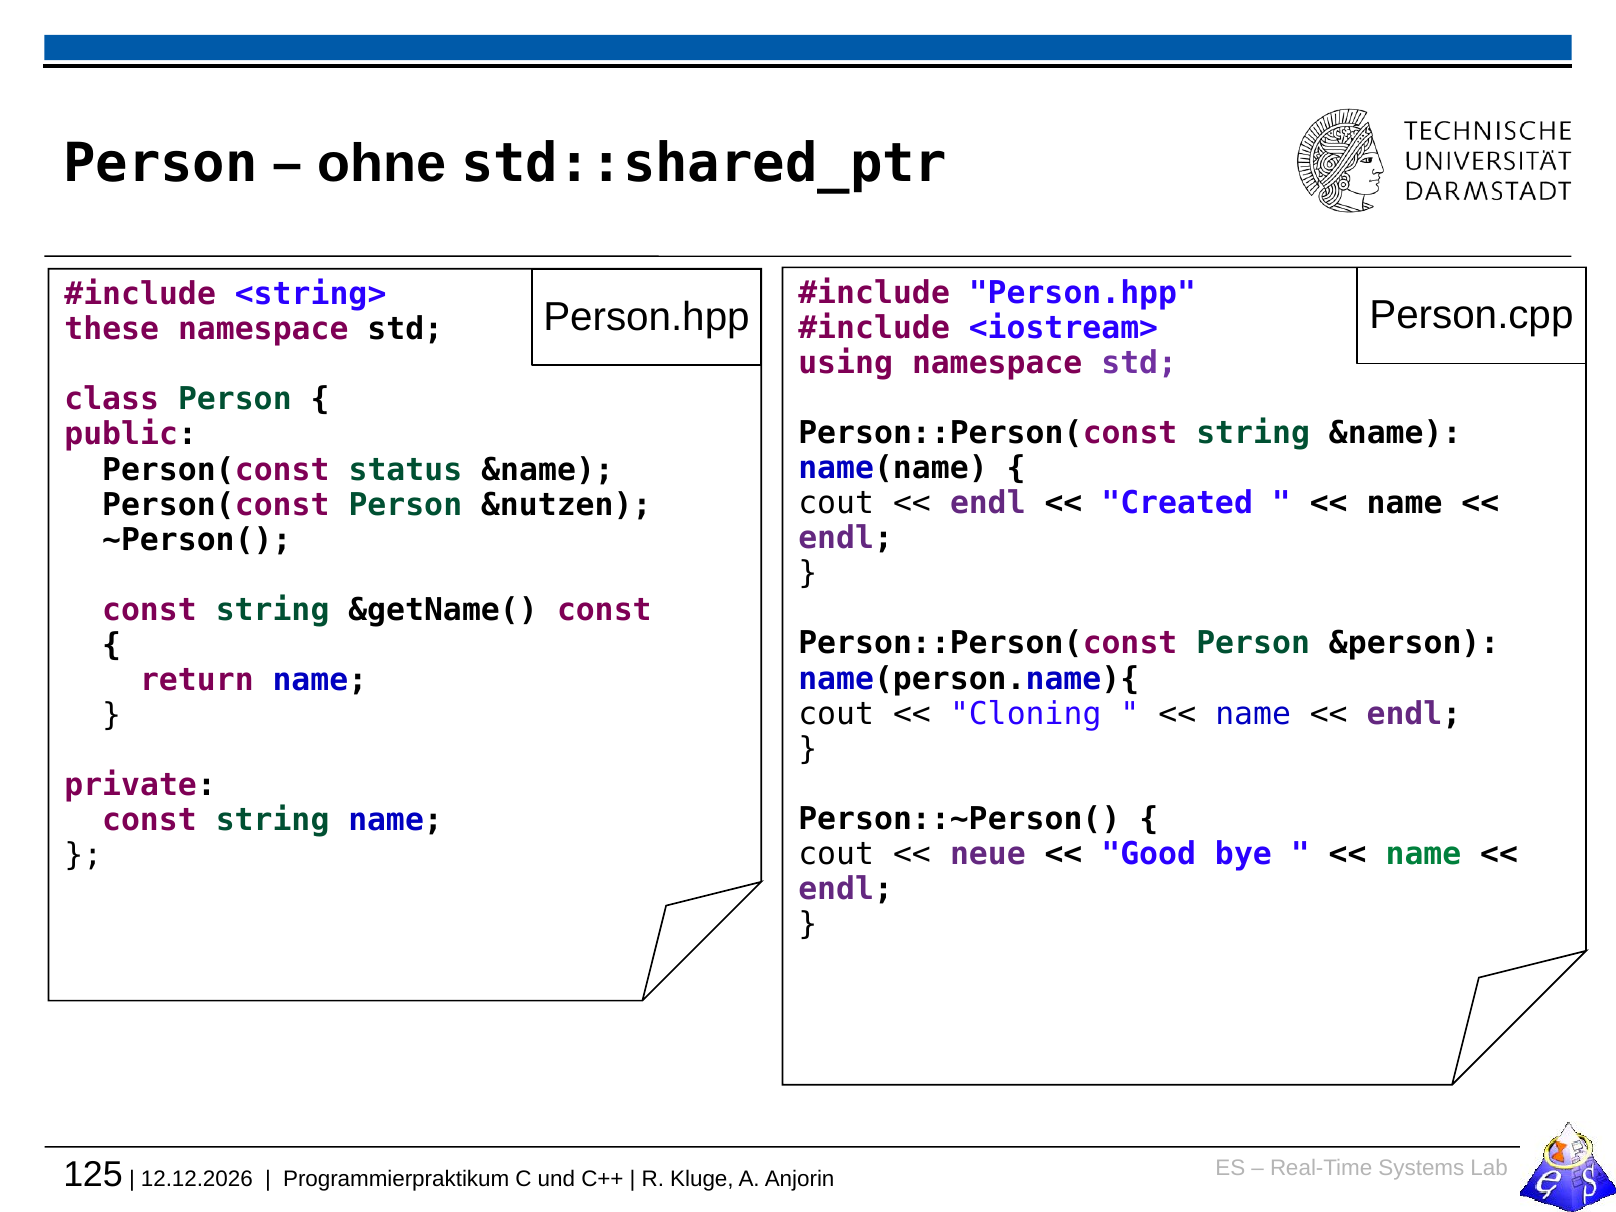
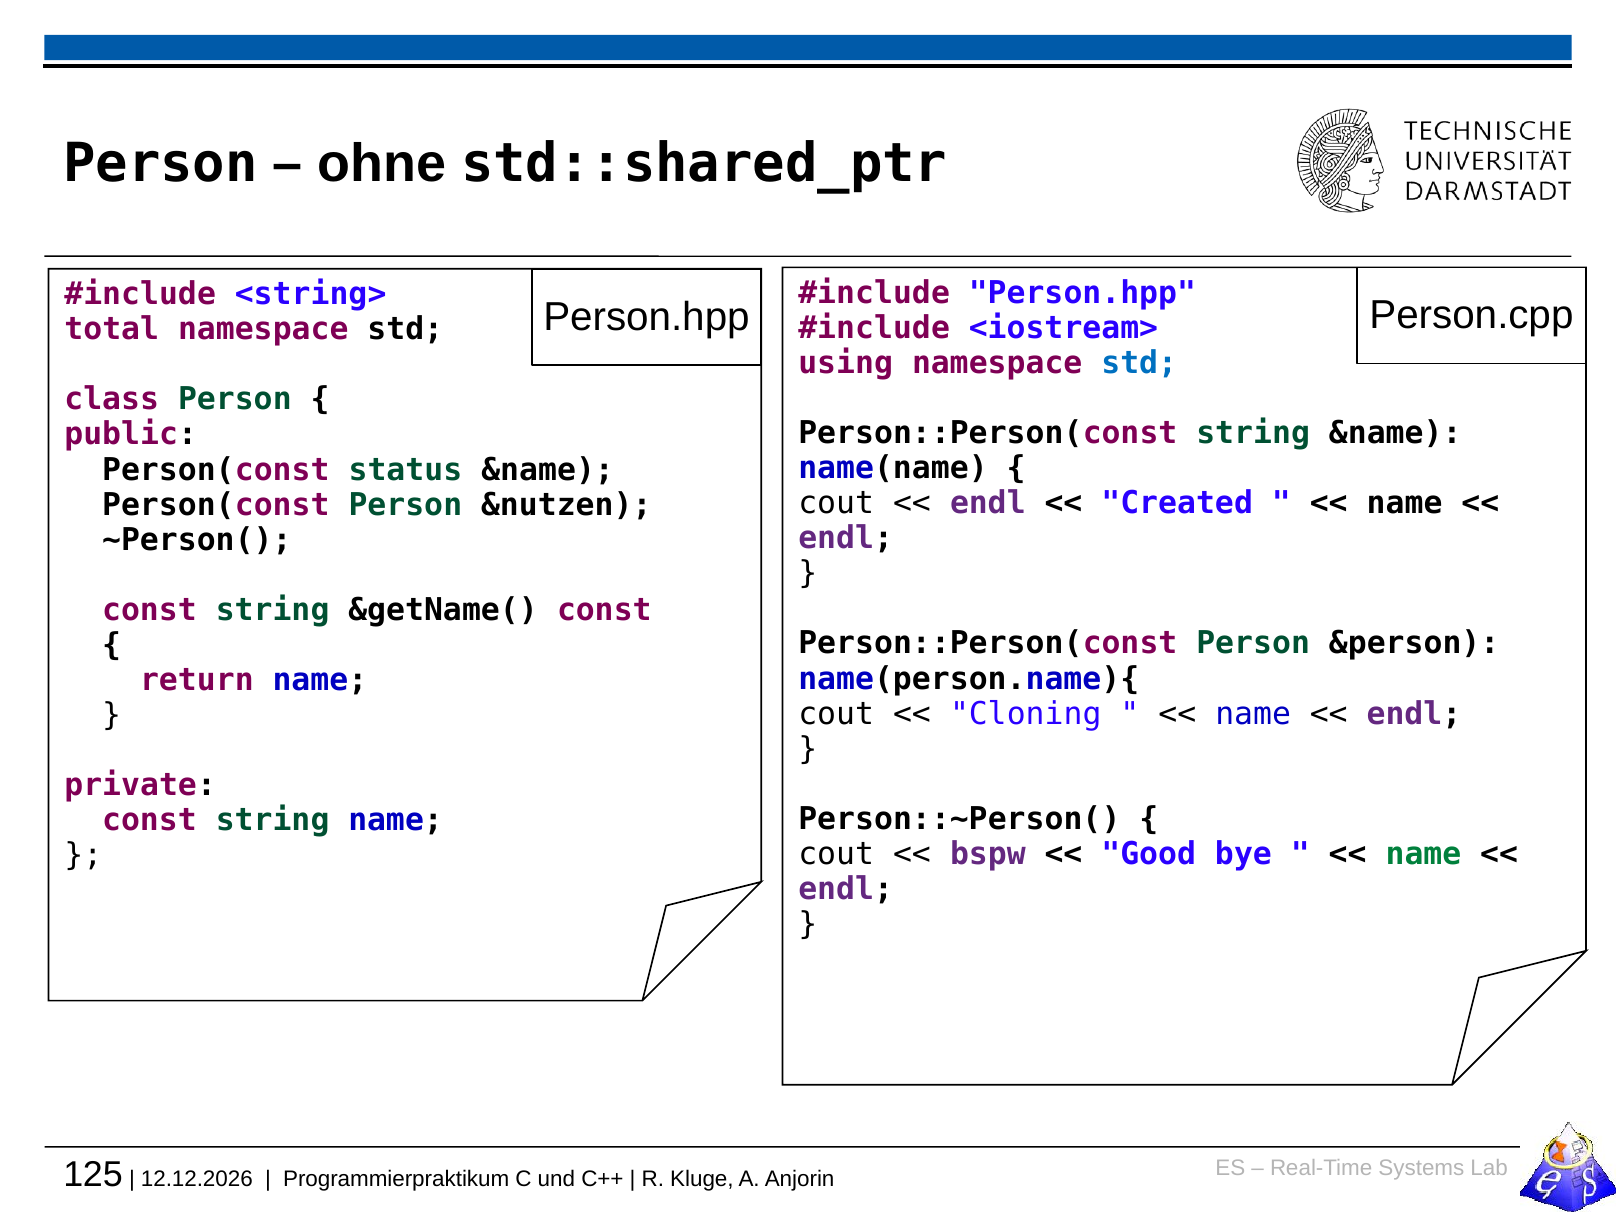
these: these -> total
std at (1139, 363) colour: purple -> blue
neue: neue -> bspw
